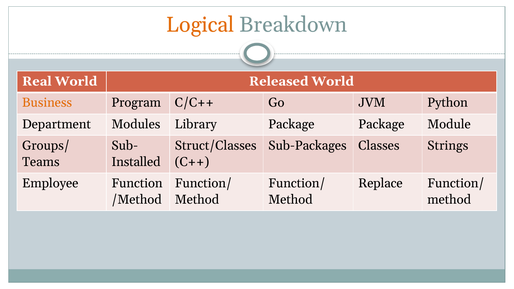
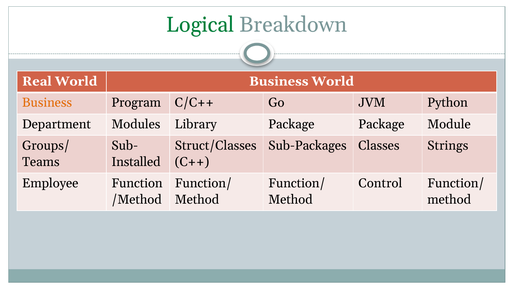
Logical colour: orange -> green
Real World Released: Released -> Business
Replace: Replace -> Control
